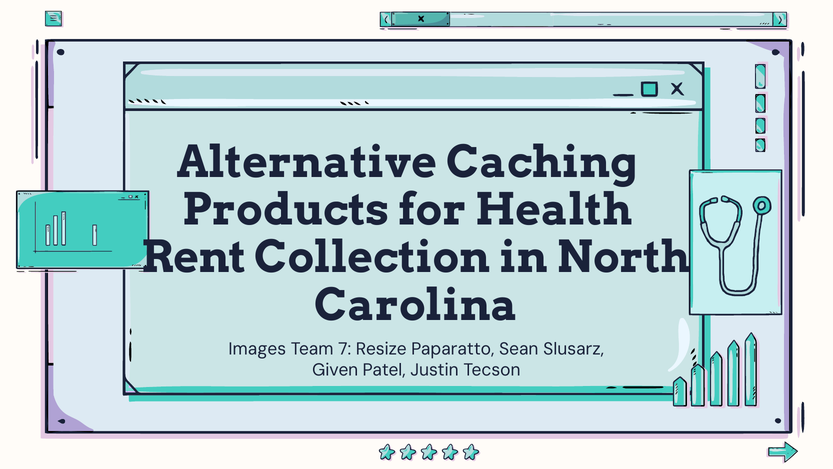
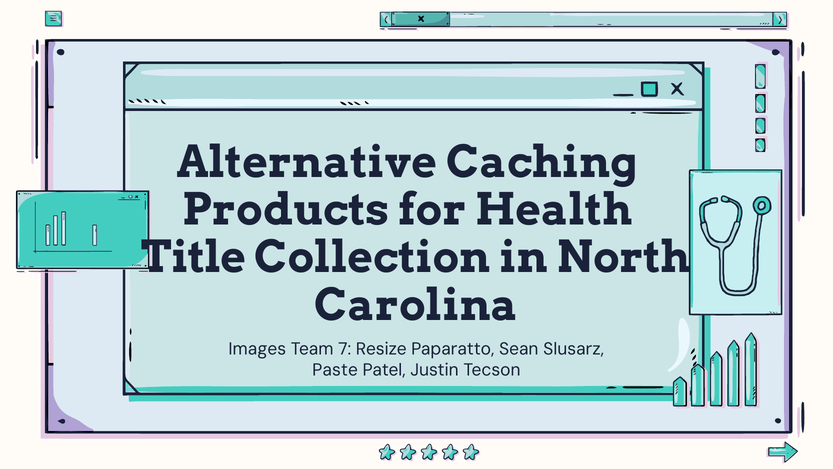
Rent: Rent -> Title
Given: Given -> Paste
